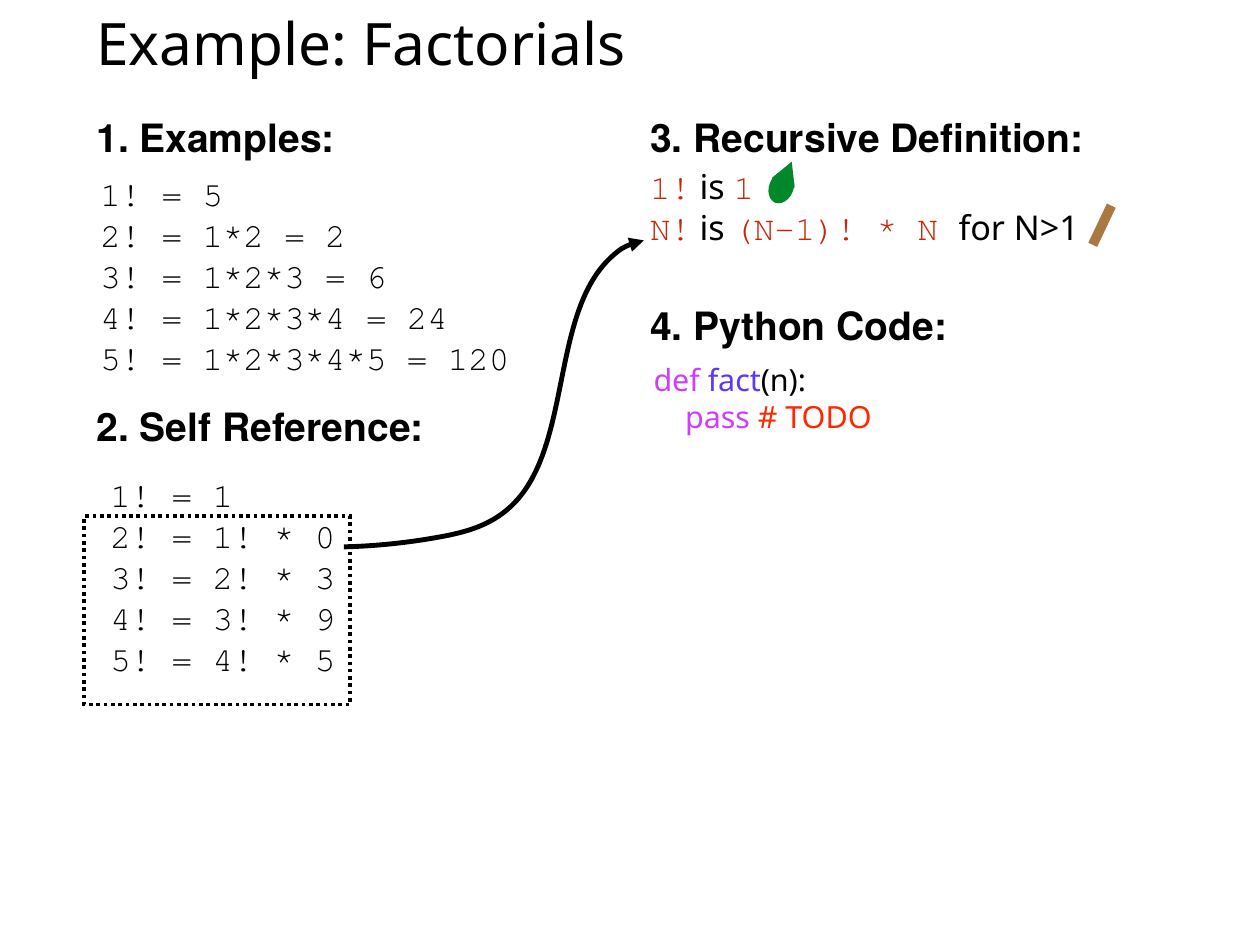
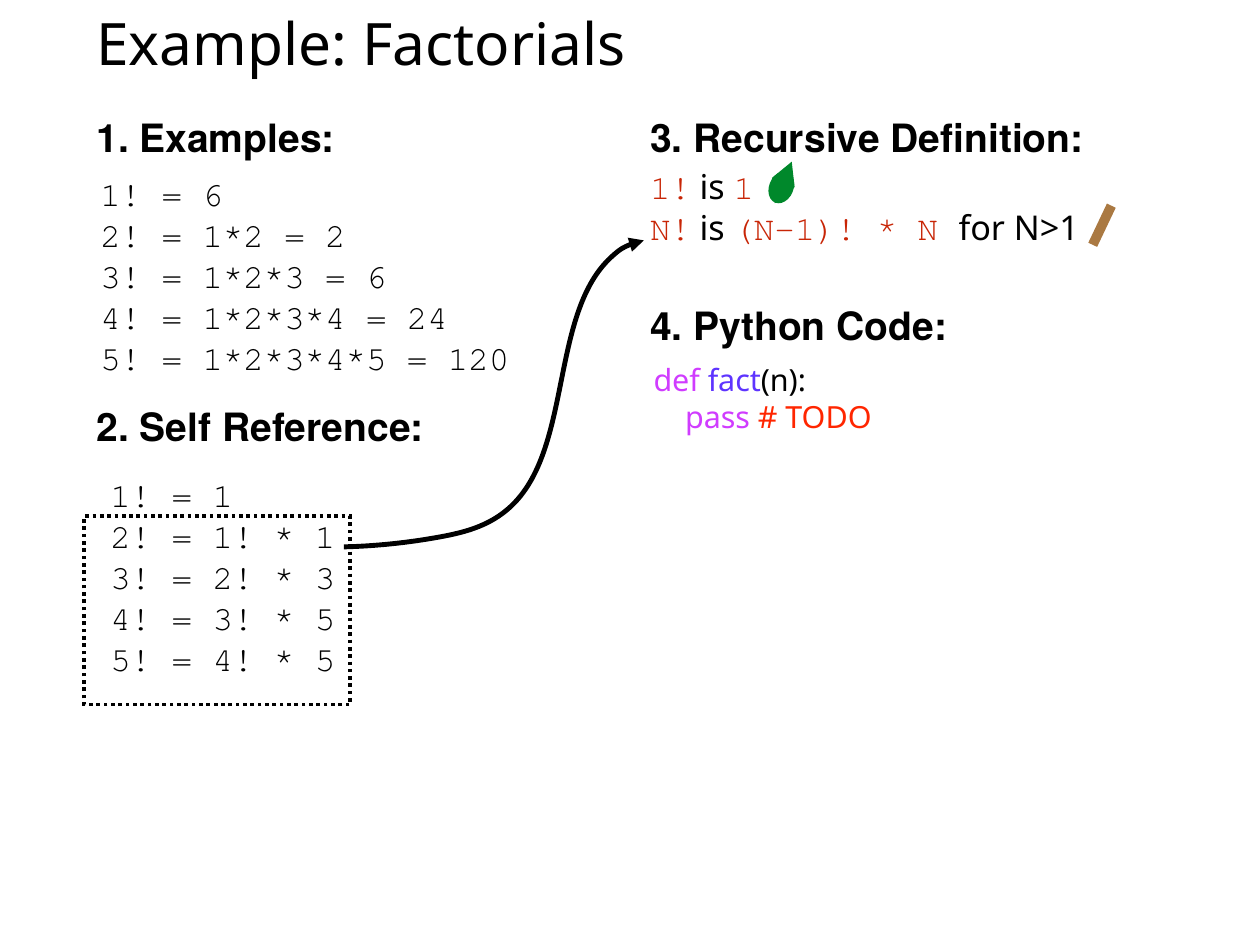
5 at (213, 195): 5 -> 6
0 at (325, 538): 0 -> 1
9 at (325, 620): 9 -> 5
